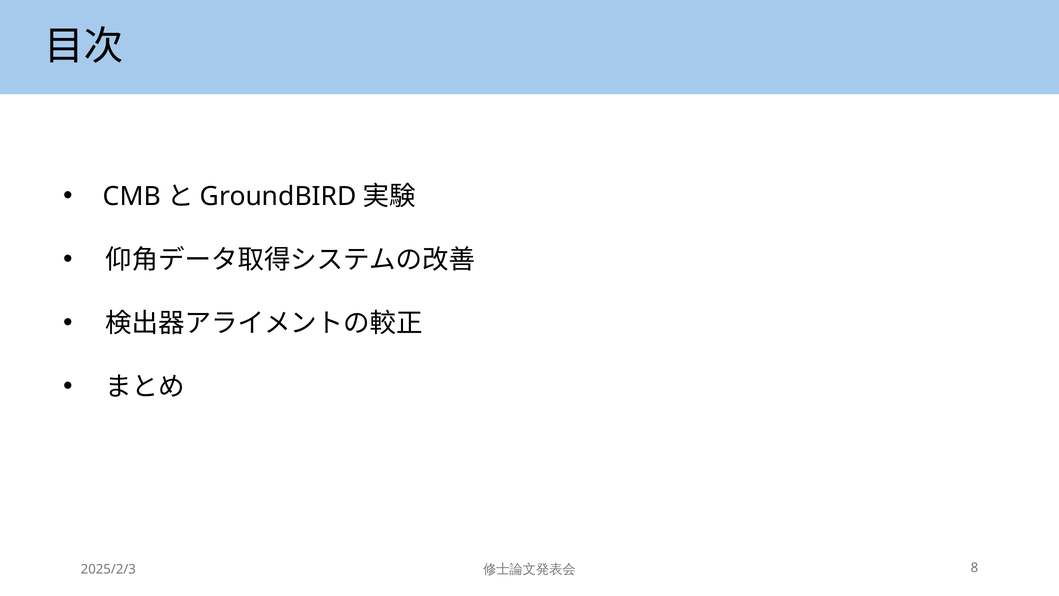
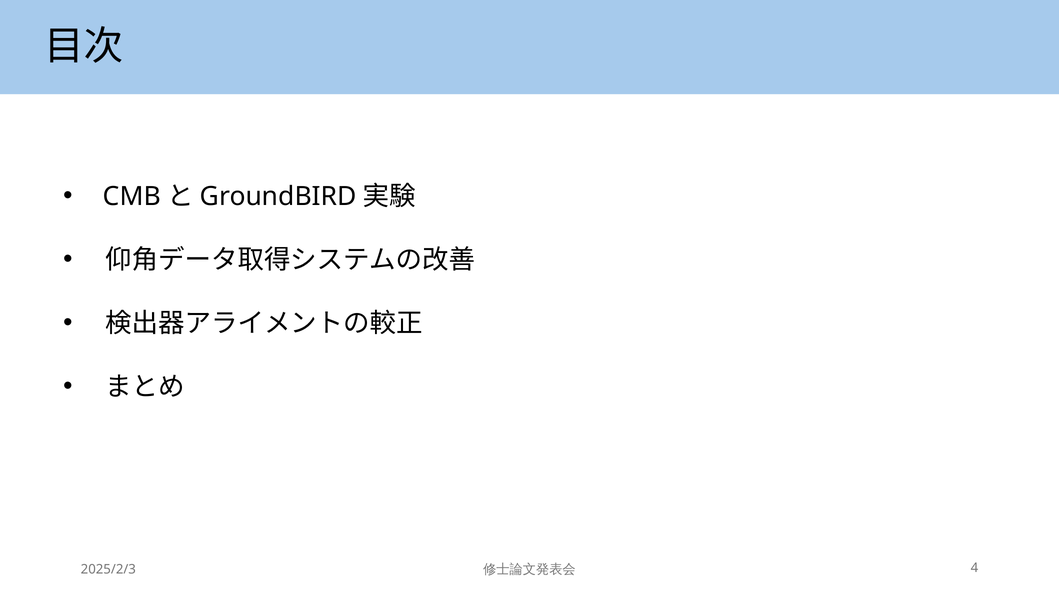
8: 8 -> 4
